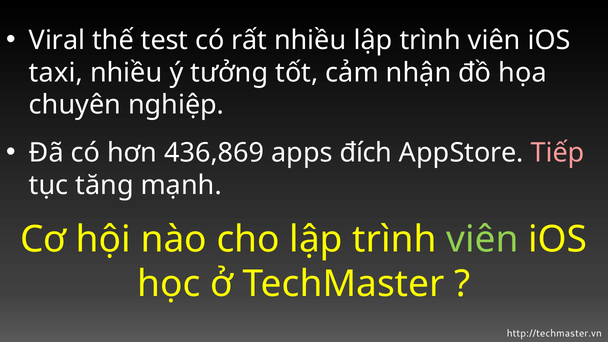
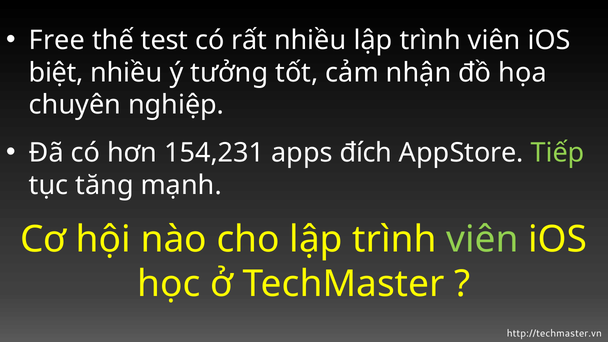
Viral: Viral -> Free
taxi: taxi -> biệt
436,869: 436,869 -> 154,231
Tiếp colour: pink -> light green
